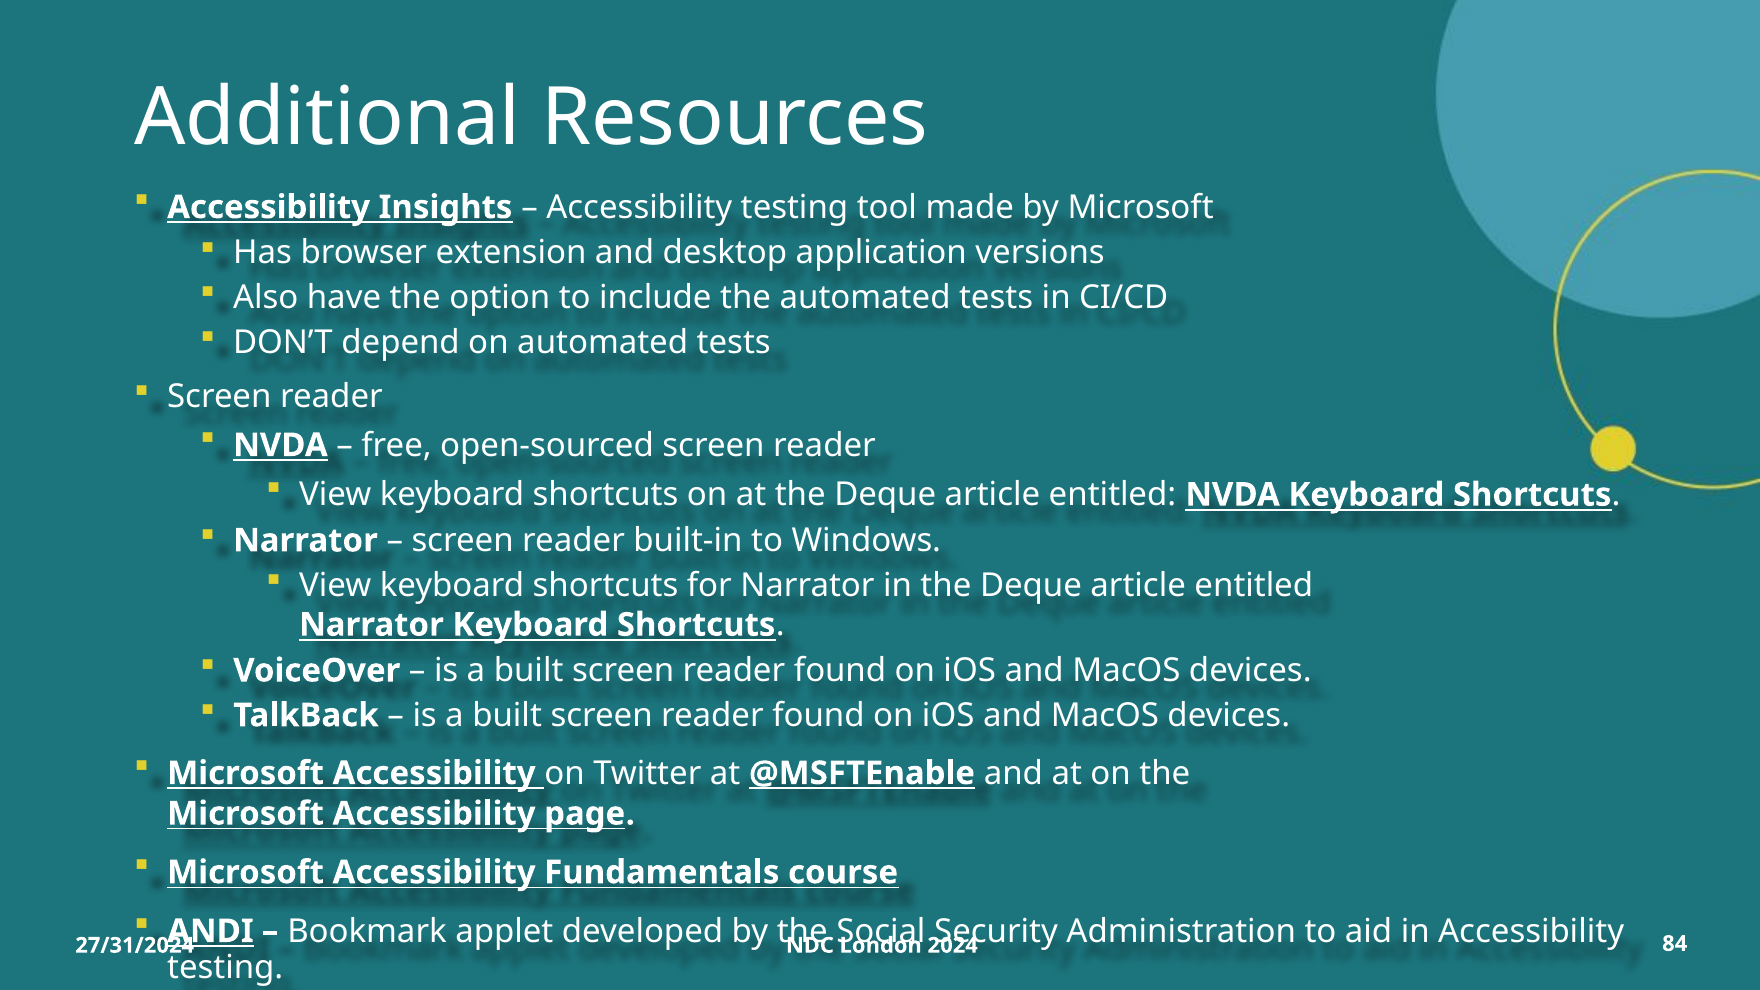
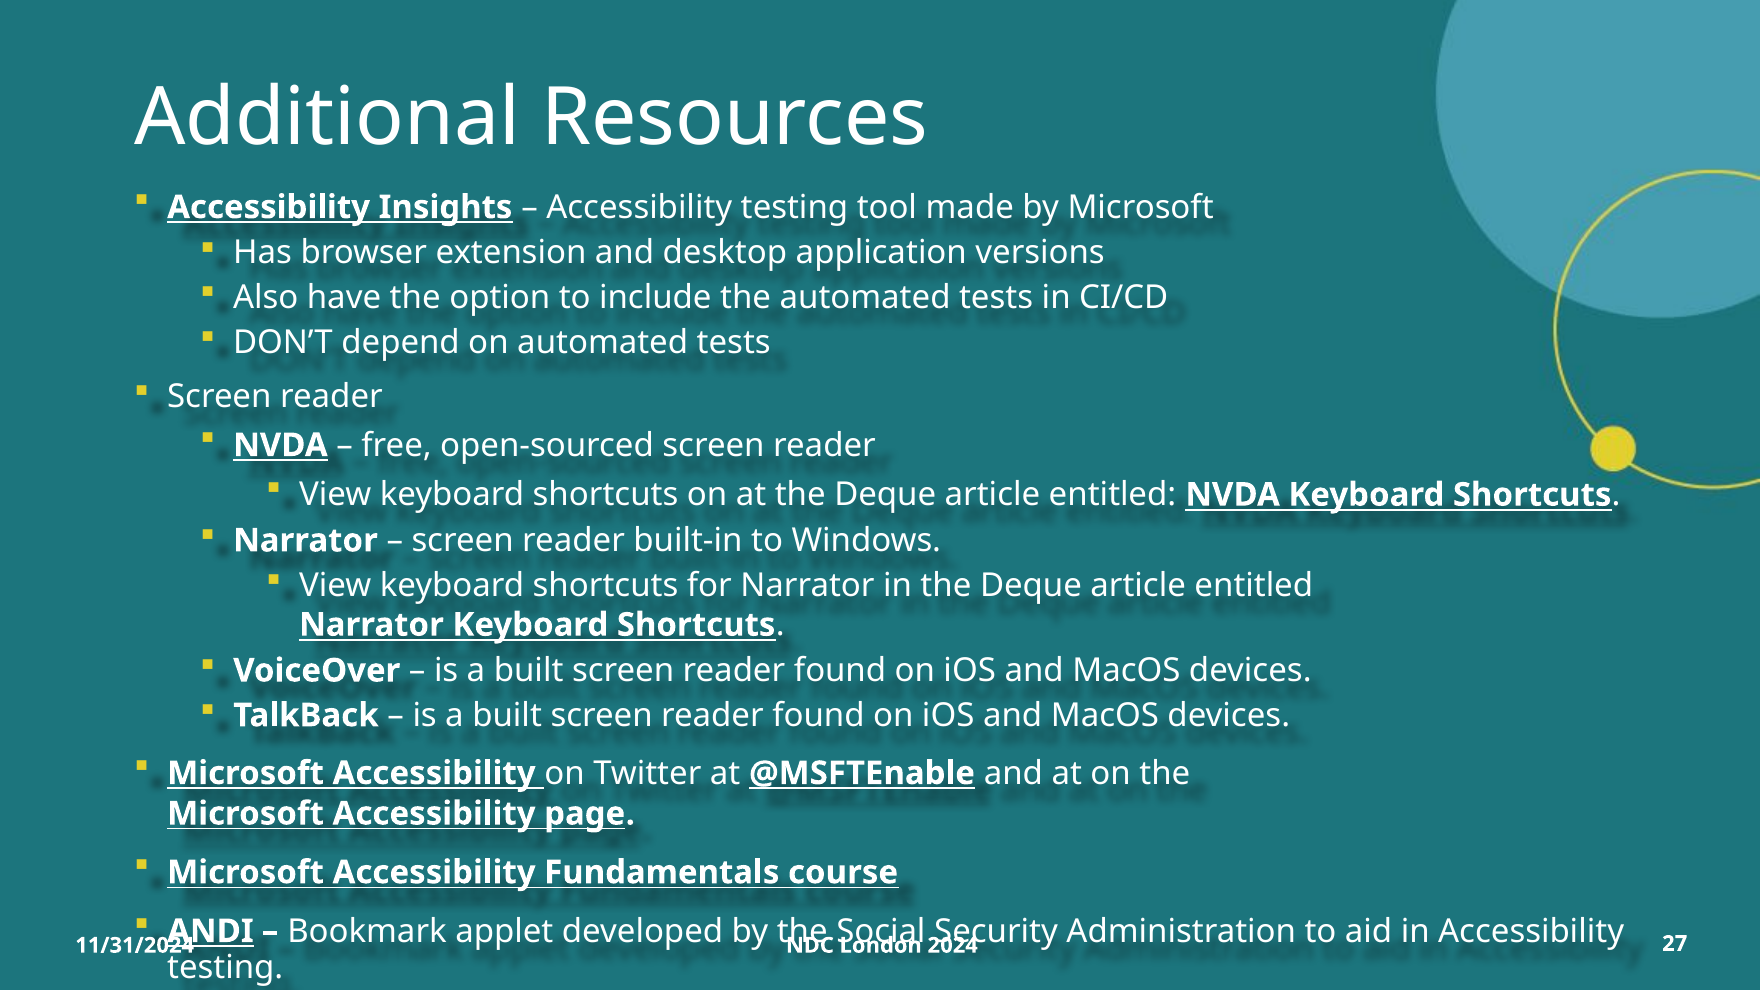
27/31/2024: 27/31/2024 -> 11/31/2024
84: 84 -> 27
